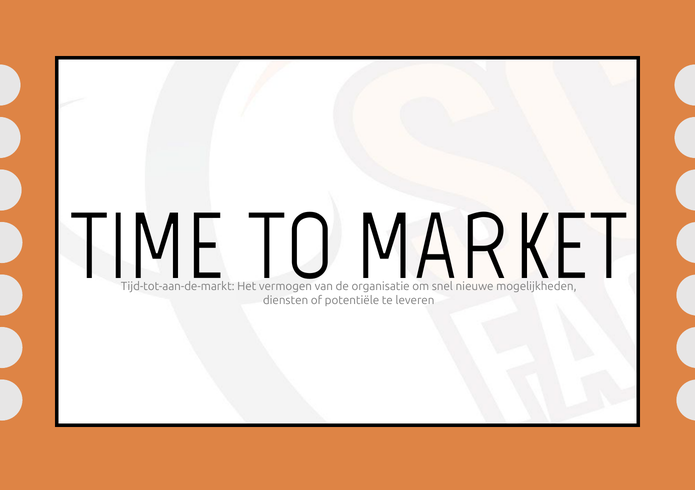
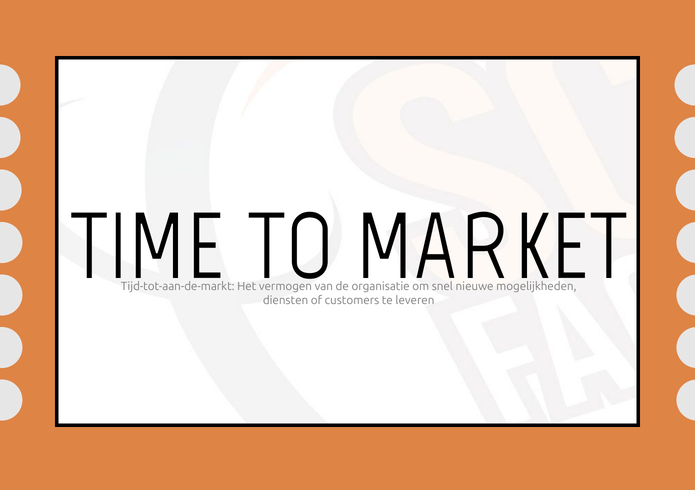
potentiële: potentiële -> customers
